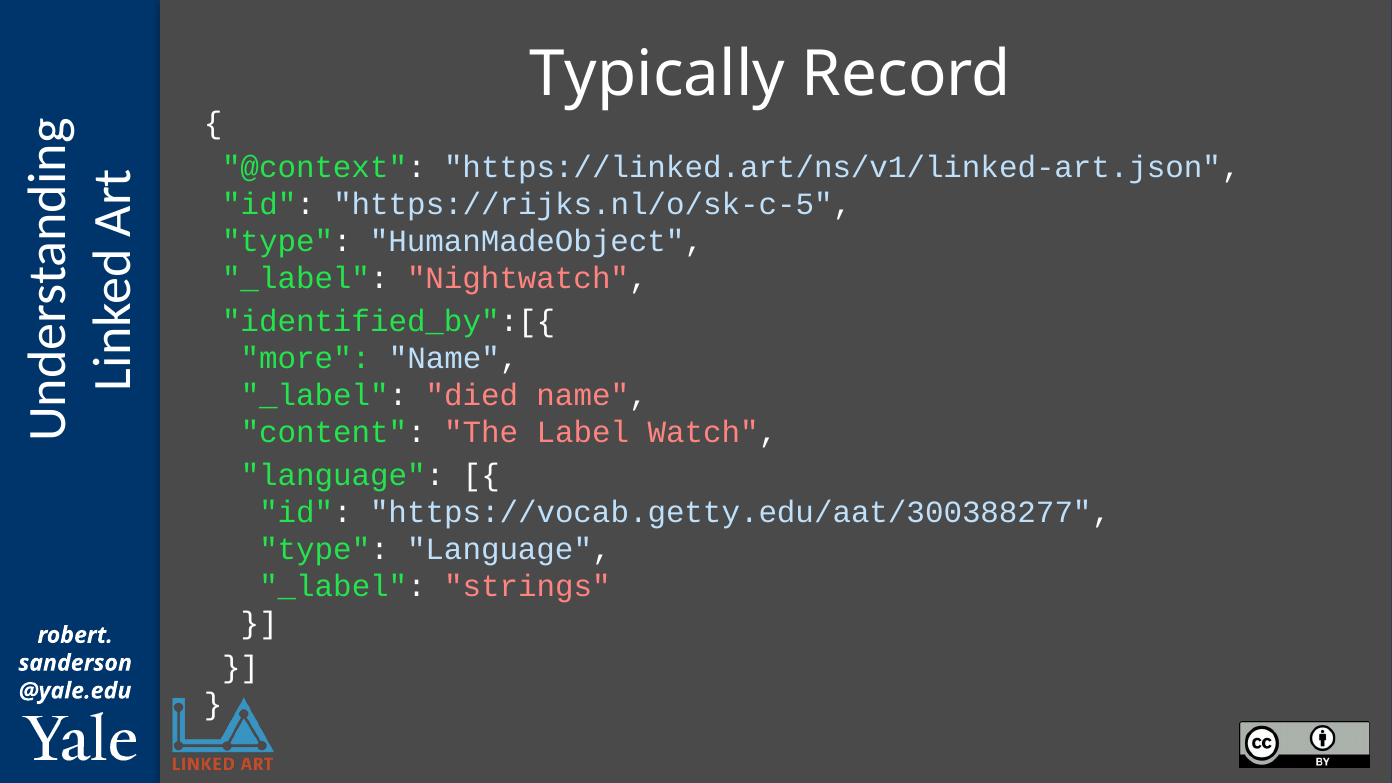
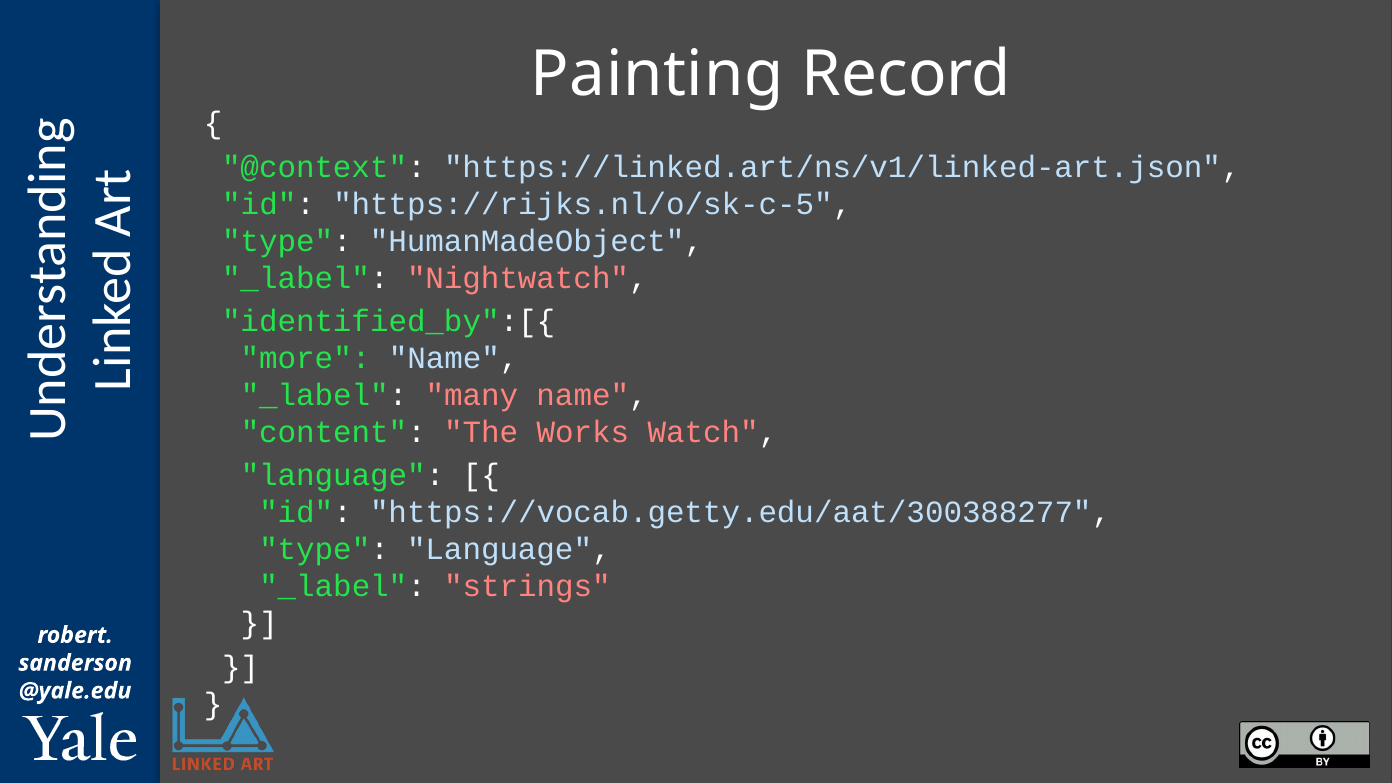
Typically: Typically -> Painting
died: died -> many
Label: Label -> Works
